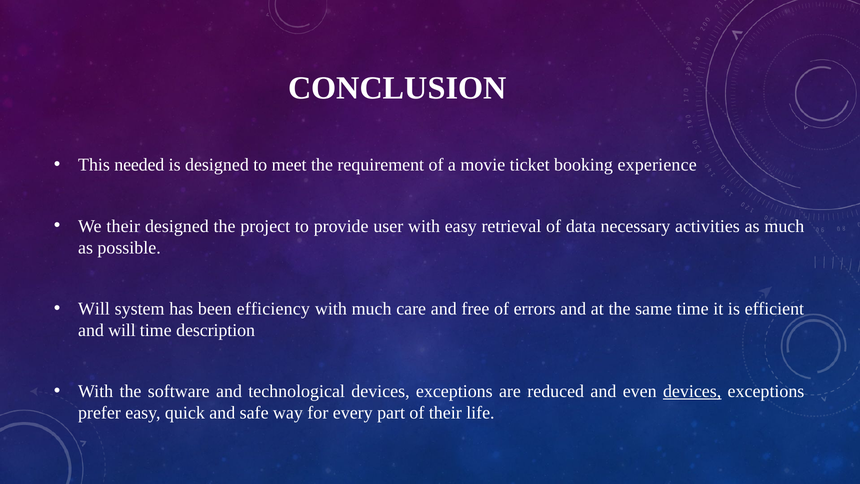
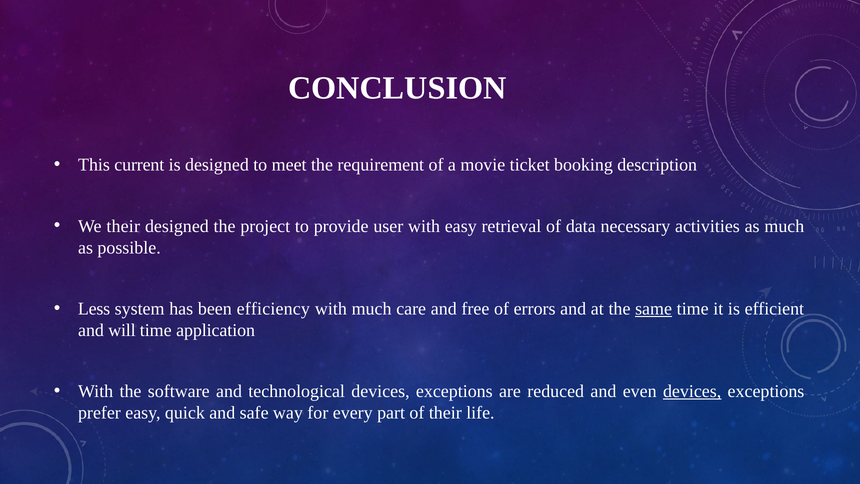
needed: needed -> current
experience: experience -> description
Will at (94, 309): Will -> Less
same underline: none -> present
description: description -> application
